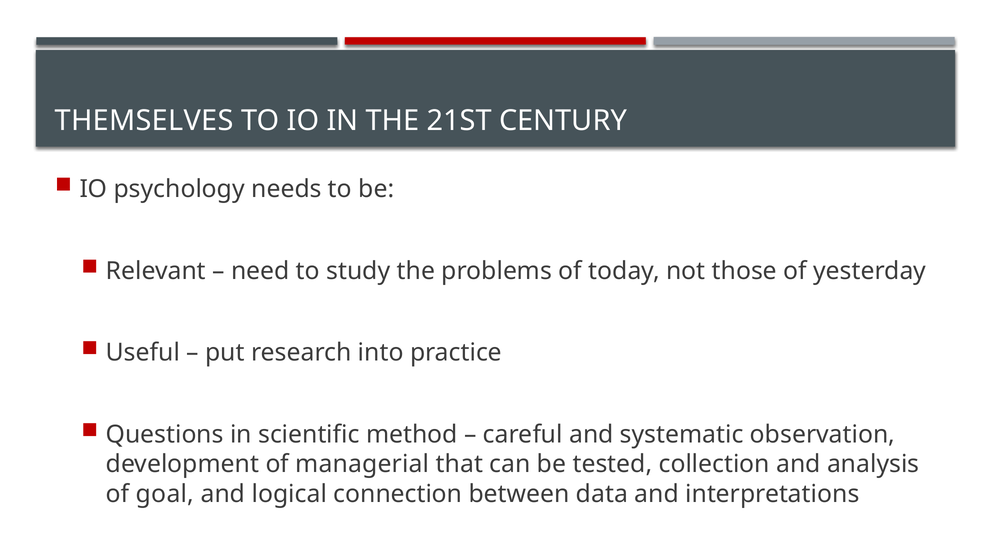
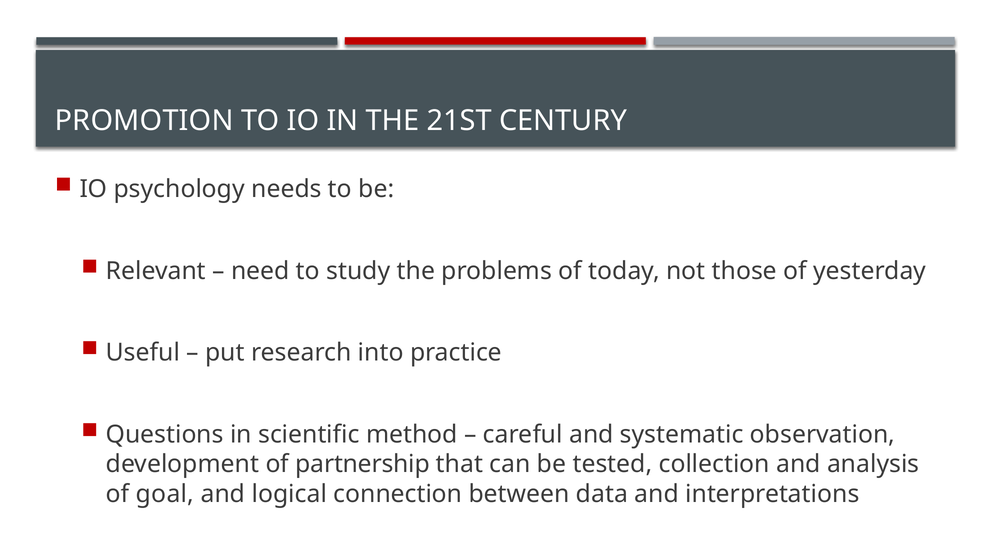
THEMSELVES: THEMSELVES -> PROMOTION
managerial: managerial -> partnership
